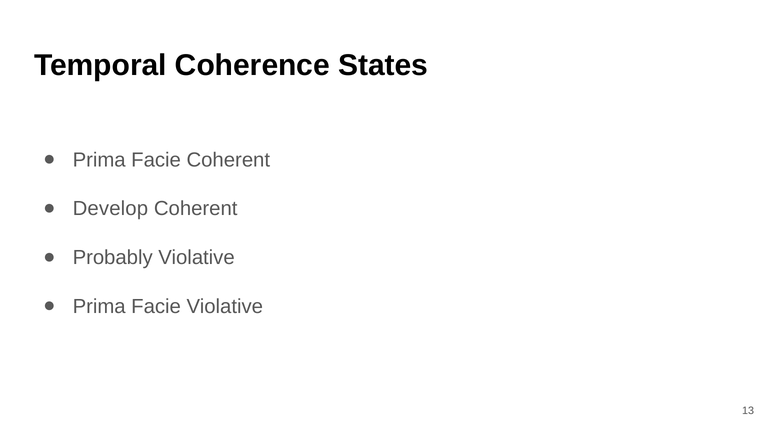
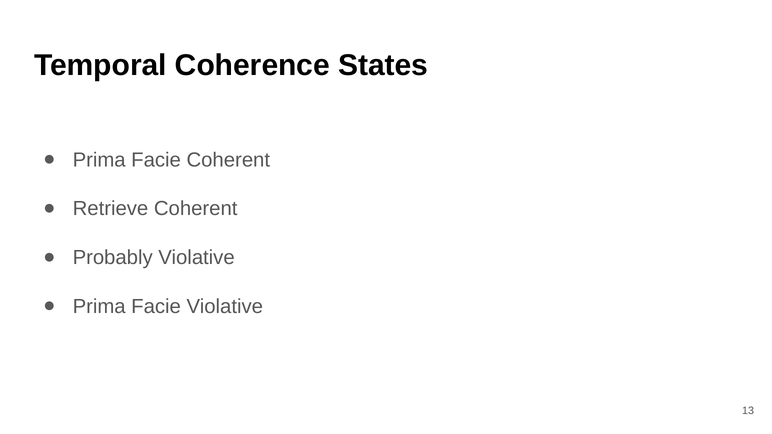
Develop: Develop -> Retrieve
